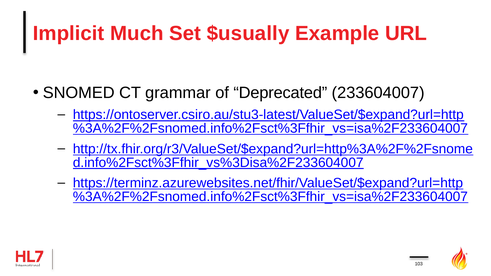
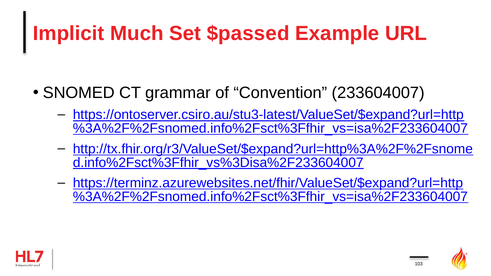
$usually: $usually -> $passed
Deprecated: Deprecated -> Convention
